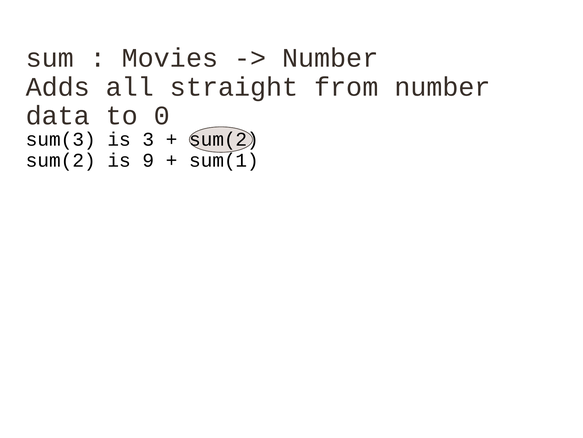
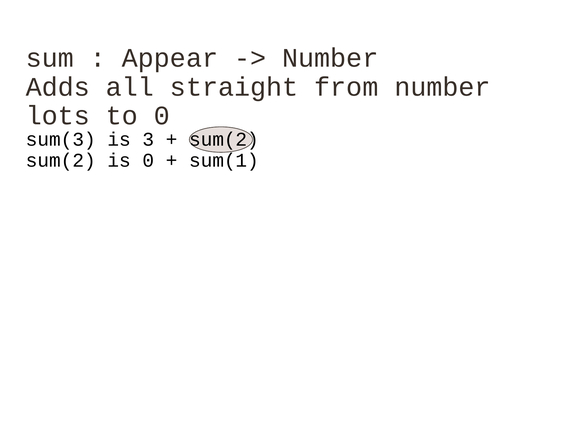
Movies: Movies -> Appear
data: data -> lots
is 9: 9 -> 0
